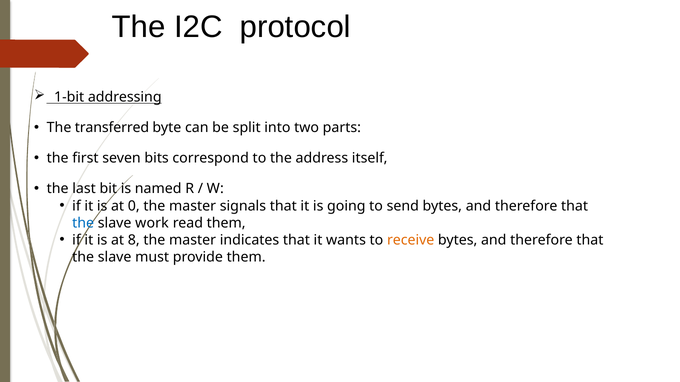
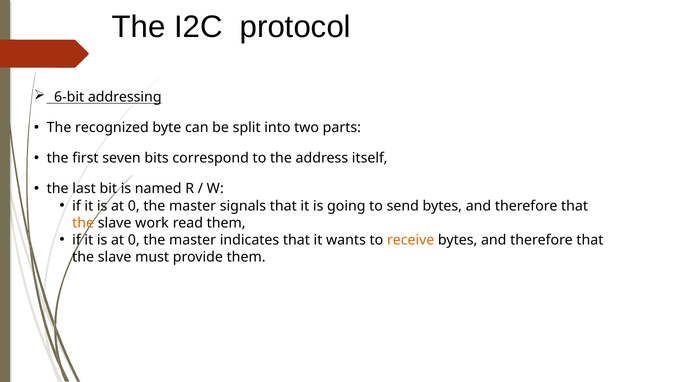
1-bit: 1-bit -> 6-bit
transferred: transferred -> recognized
the at (83, 223) colour: blue -> orange
8 at (134, 240): 8 -> 0
